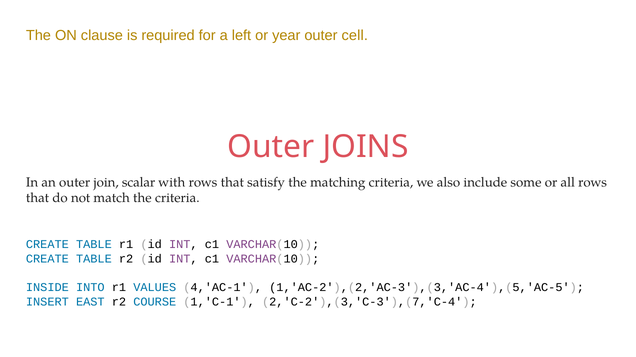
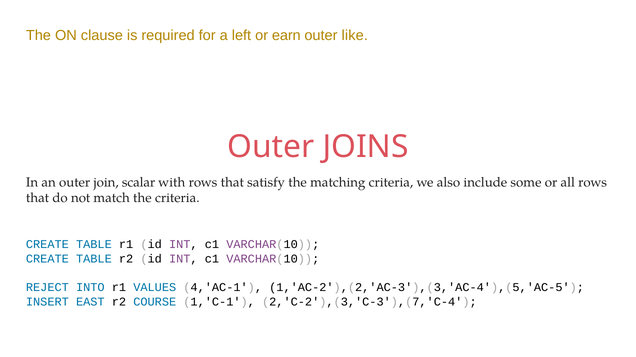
year: year -> earn
cell: cell -> like
INSIDE: INSIDE -> REJECT
